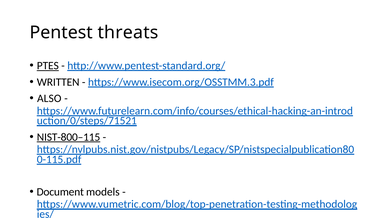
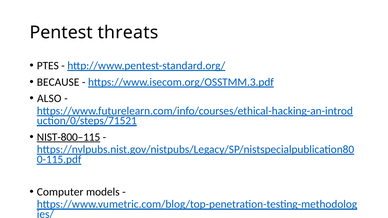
PTES underline: present -> none
WRITTEN: WRITTEN -> BECAUSE
Document: Document -> Computer
